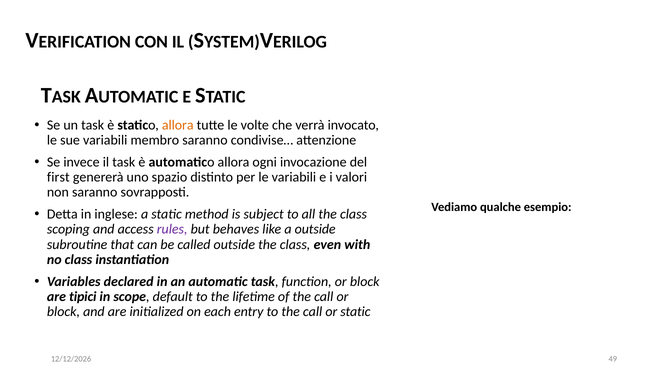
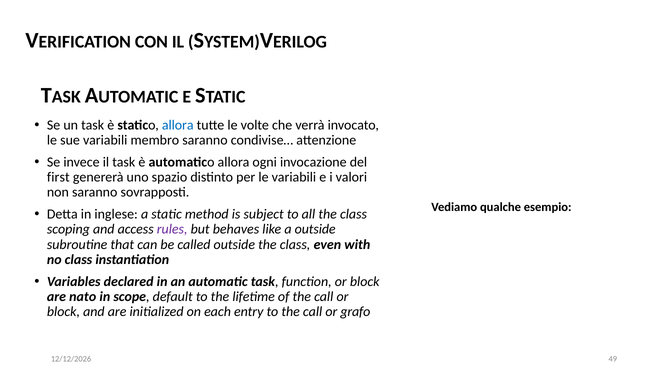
allora at (178, 125) colour: orange -> blue
tipici: tipici -> nato
or static: static -> grafo
